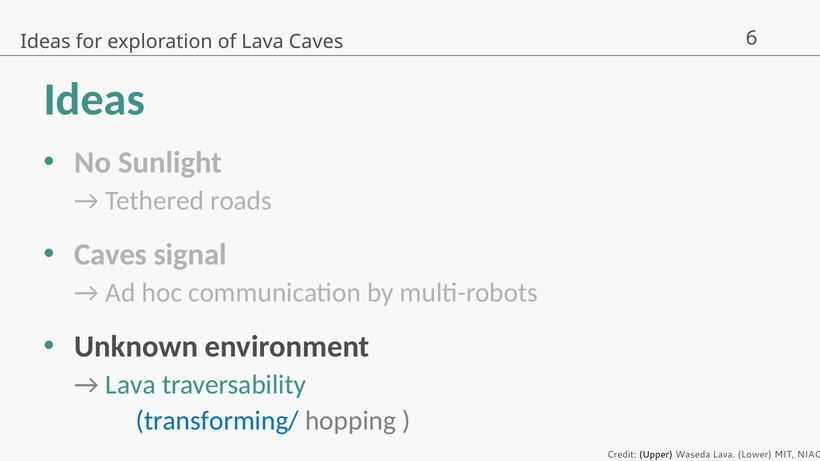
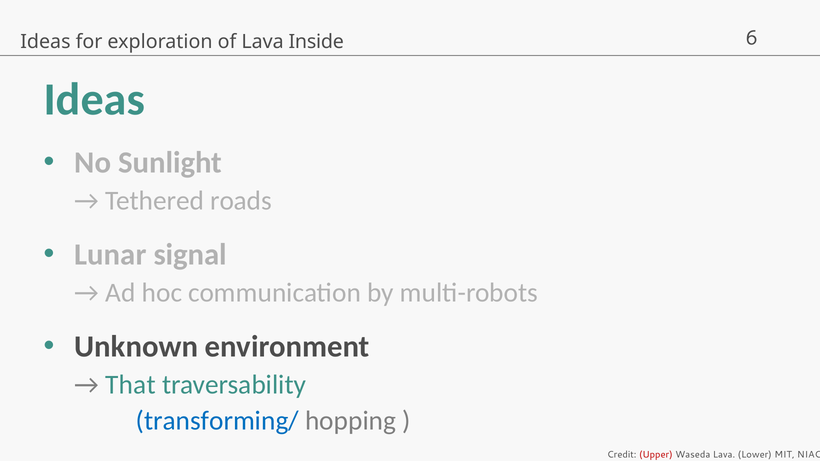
Lava Caves: Caves -> Inside
Caves at (111, 255): Caves -> Lunar
Lava at (131, 385): Lava -> That
Upper colour: black -> red
